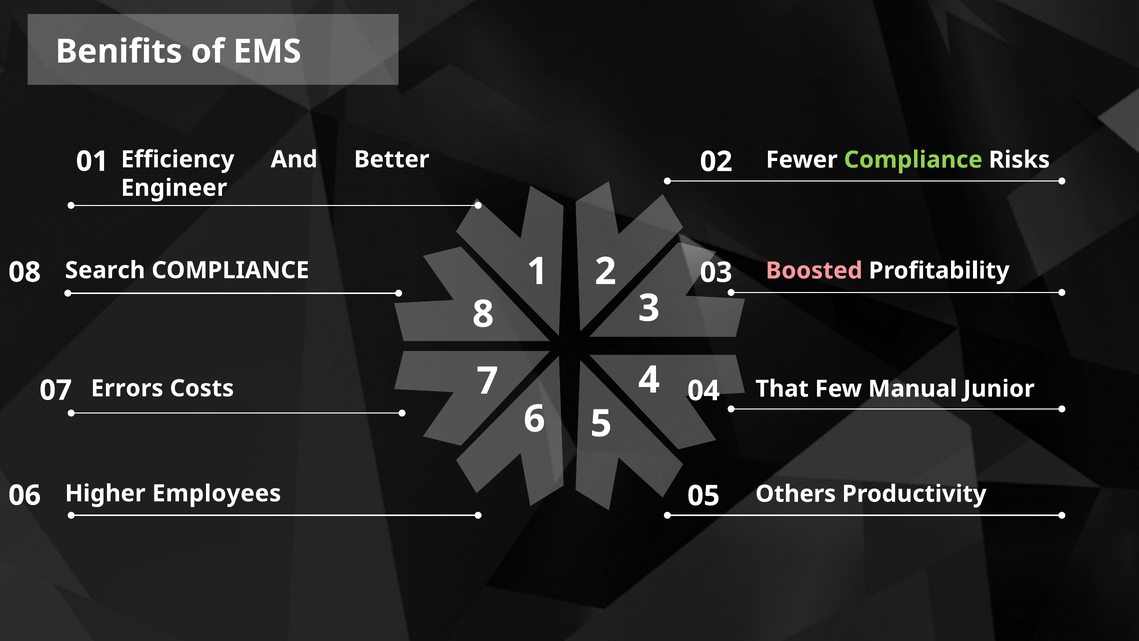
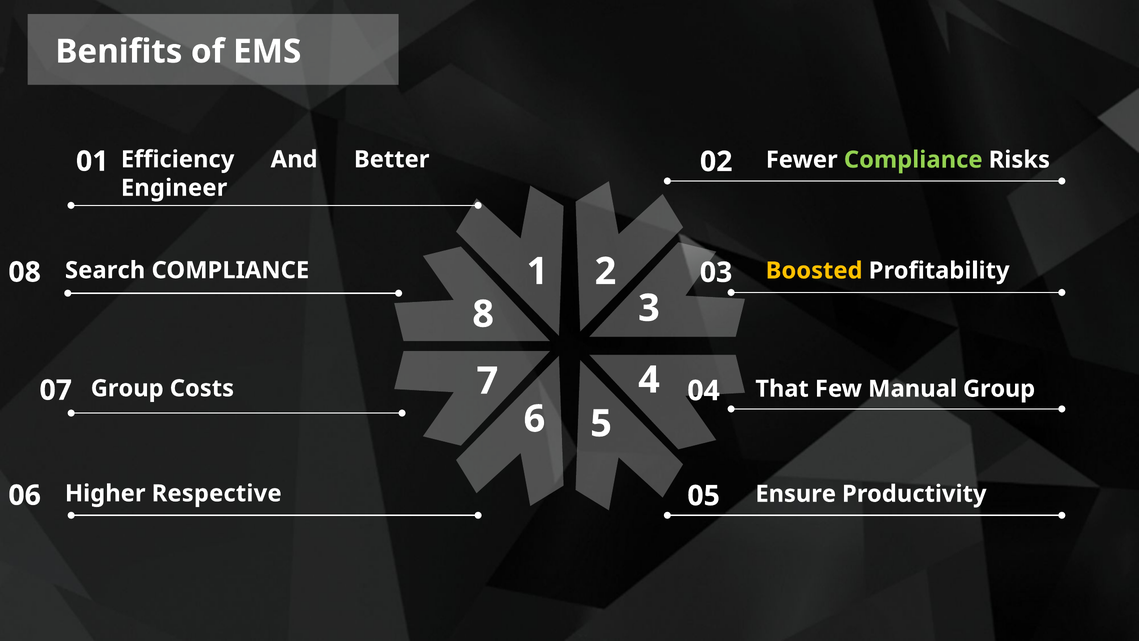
Boosted colour: pink -> yellow
Errors at (127, 388): Errors -> Group
Manual Junior: Junior -> Group
Employees: Employees -> Respective
Others: Others -> Ensure
